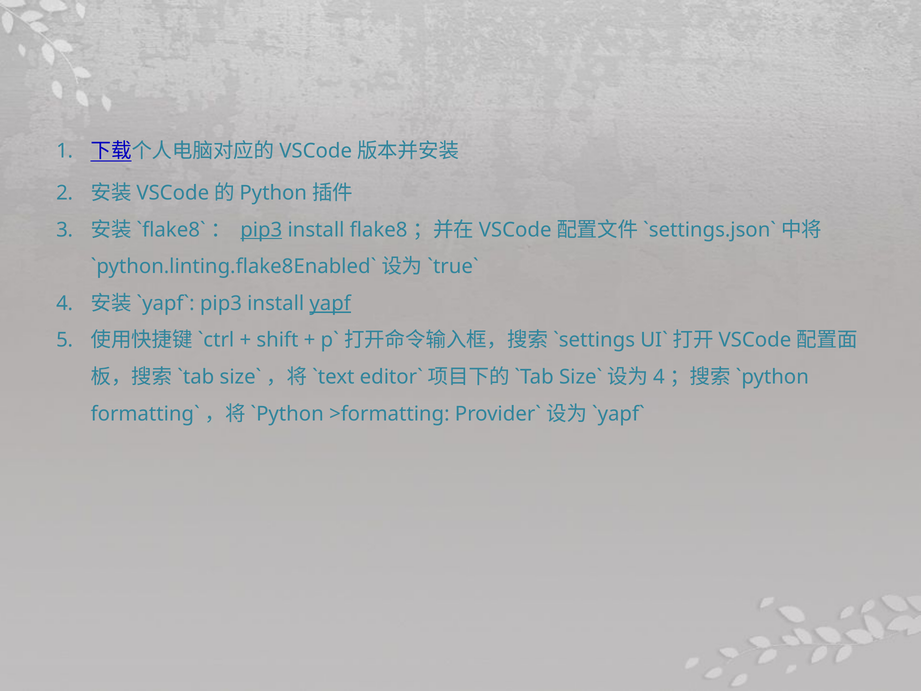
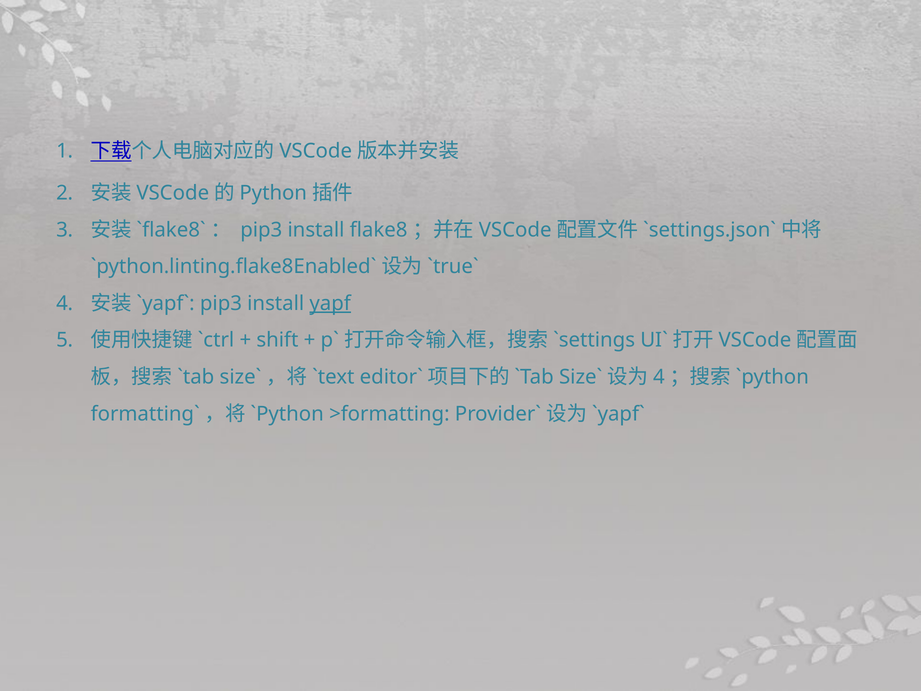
pip3 at (261, 230) underline: present -> none
